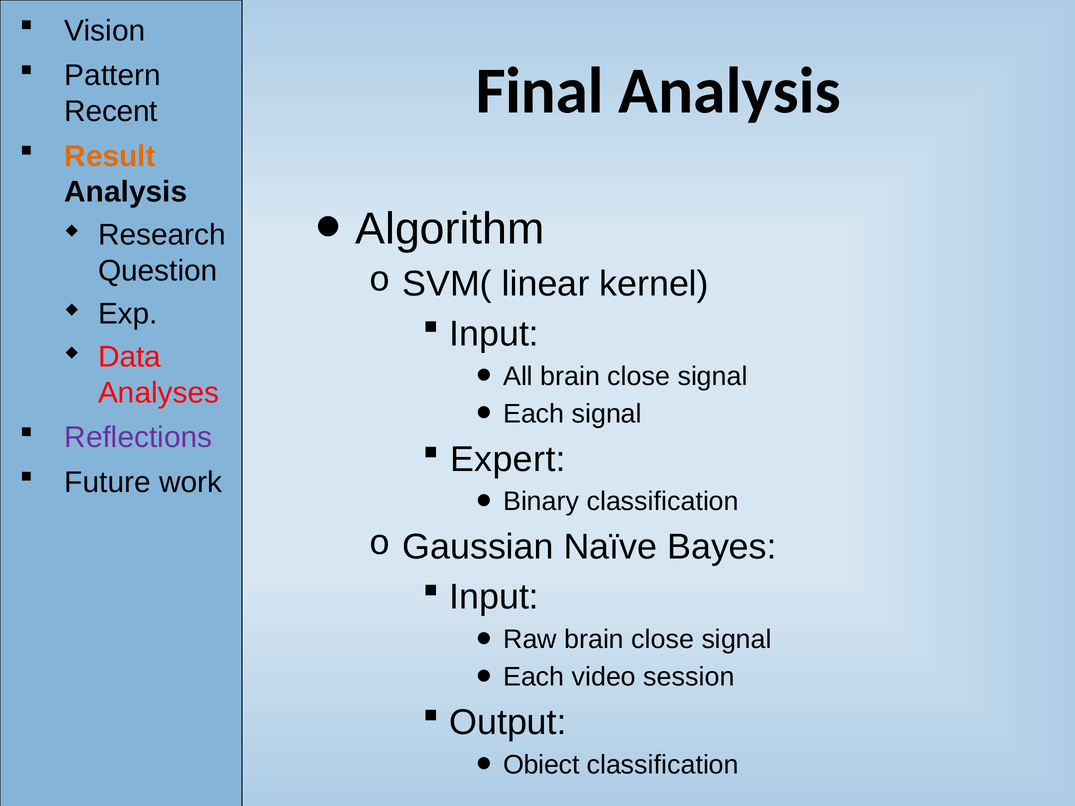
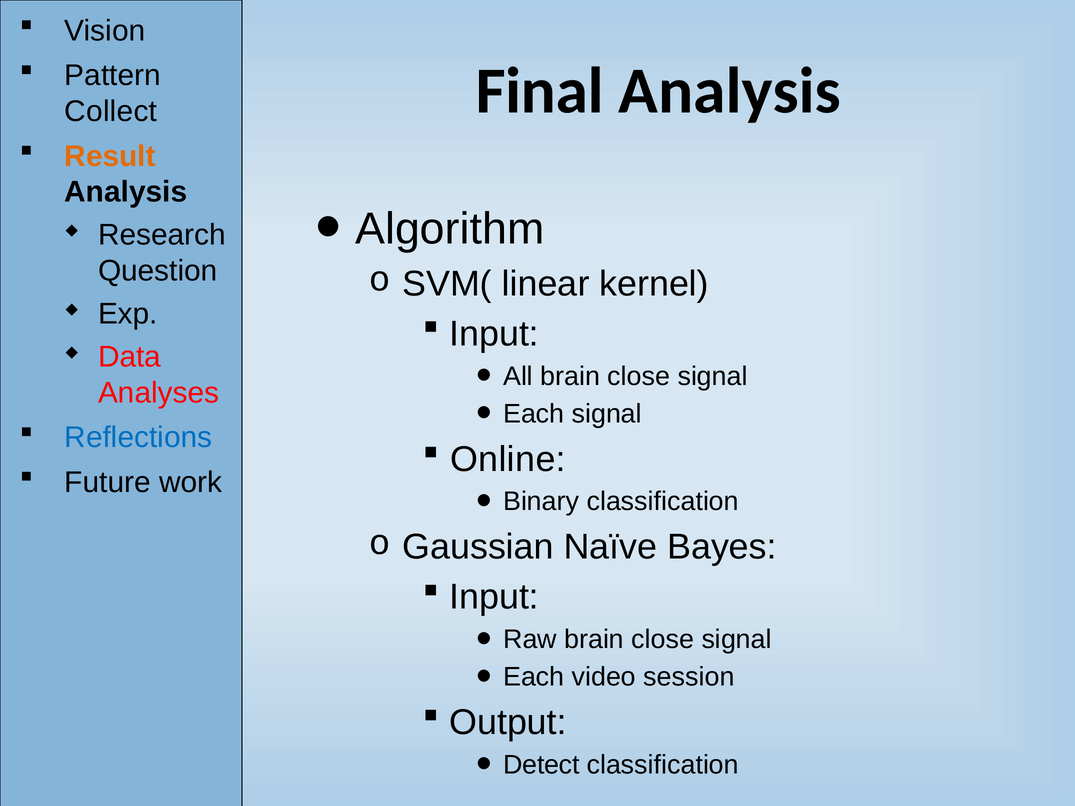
Recent: Recent -> Collect
Reflections colour: purple -> blue
Expert: Expert -> Online
Obiect: Obiect -> Detect
